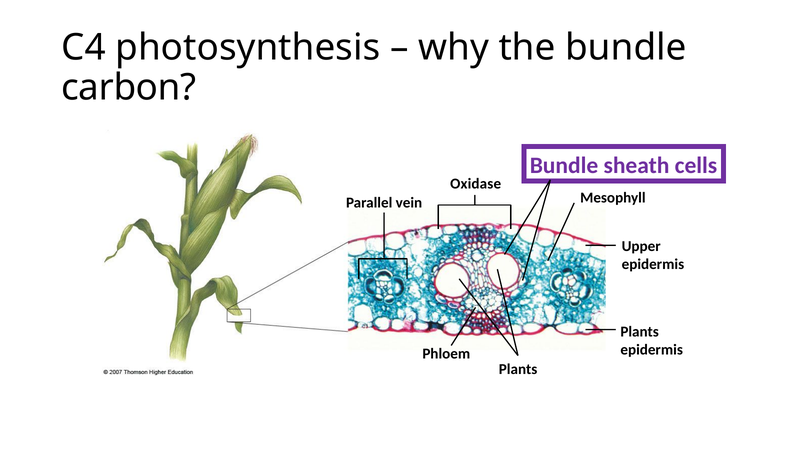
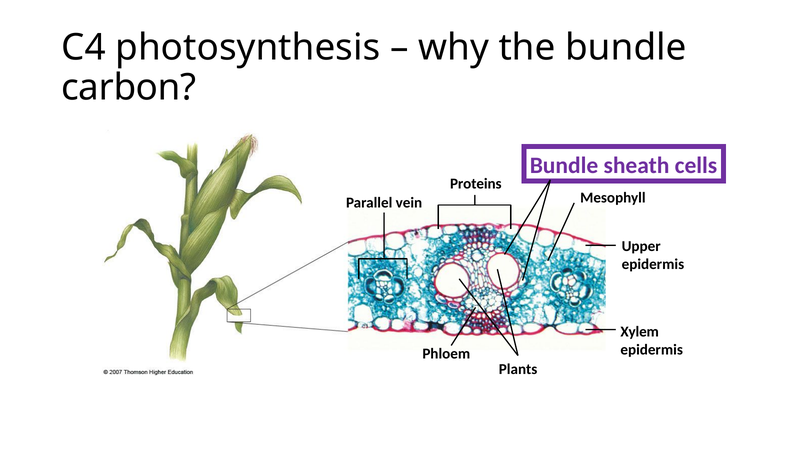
Oxidase: Oxidase -> Proteins
Plants at (640, 332): Plants -> Xylem
